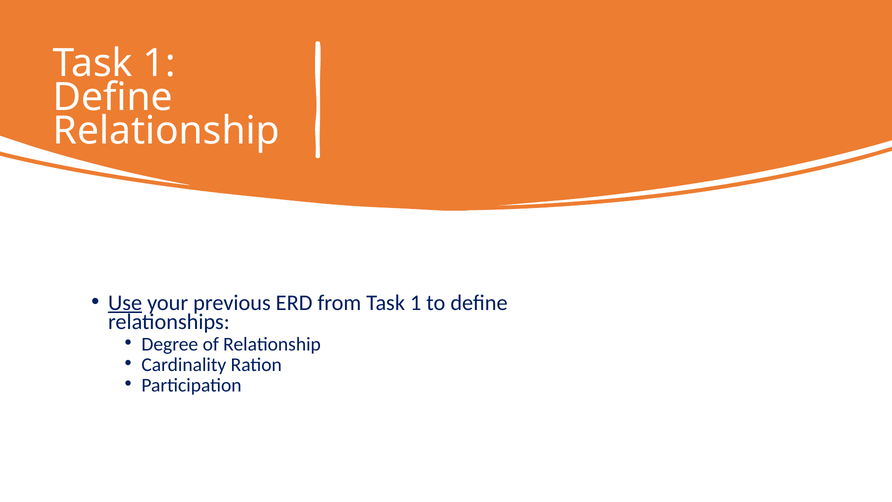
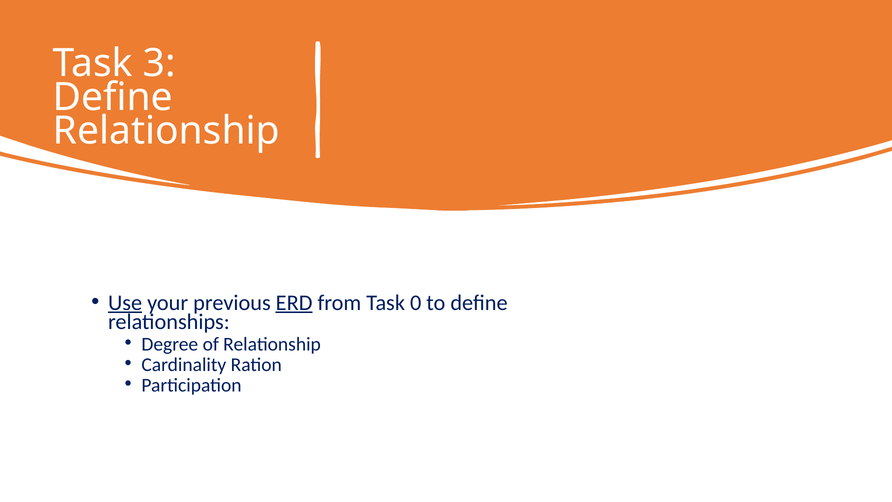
1 at (159, 64): 1 -> 3
ERD underline: none -> present
from Task 1: 1 -> 0
